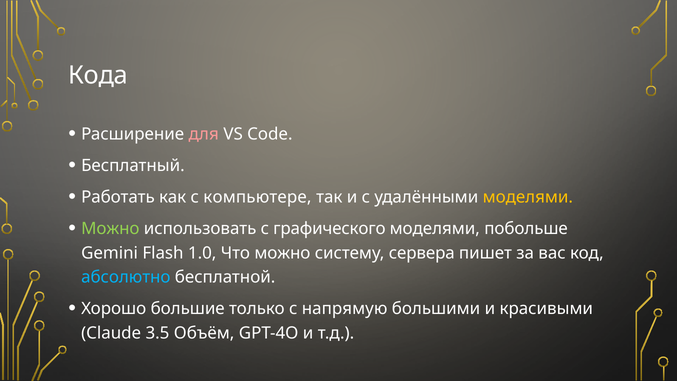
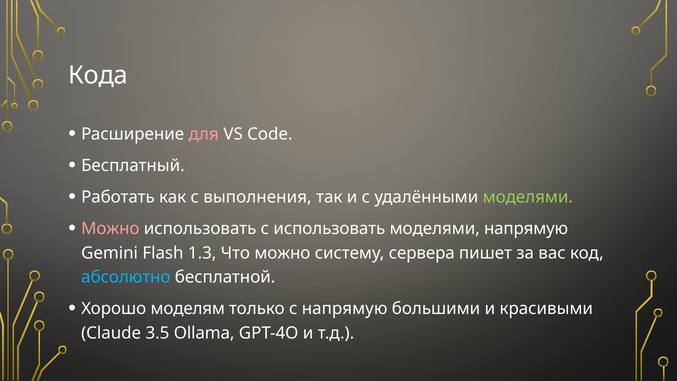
компьютере: компьютере -> выполнения
моделями at (528, 197) colour: yellow -> light green
Можно at (110, 229) colour: light green -> pink
с графического: графического -> использовать
моделями побольше: побольше -> напрямую
1.0: 1.0 -> 1.3
большие: большие -> моделям
Объём: Объём -> Ollama
